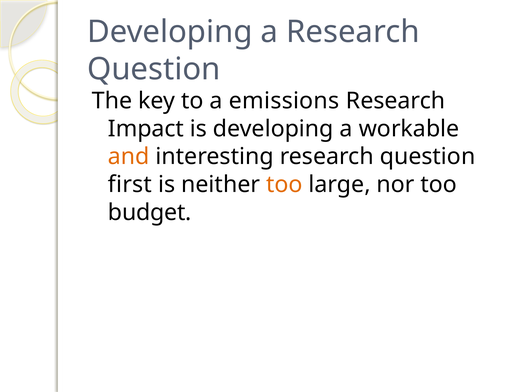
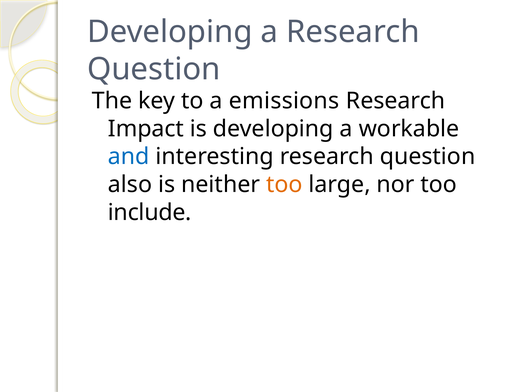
and colour: orange -> blue
first: first -> also
budget: budget -> include
